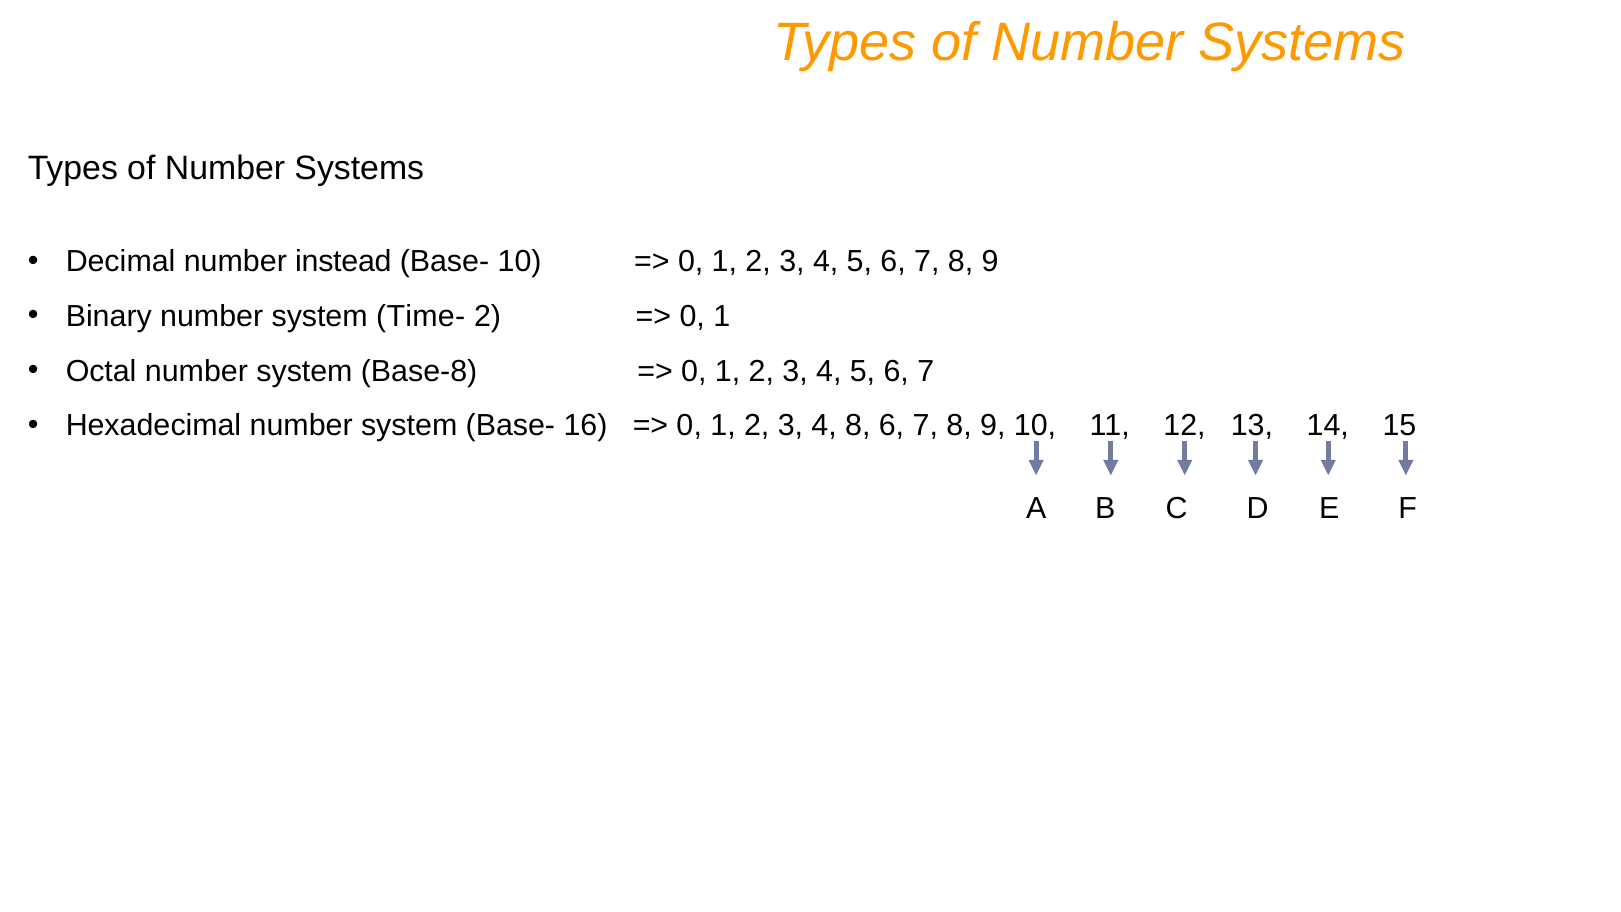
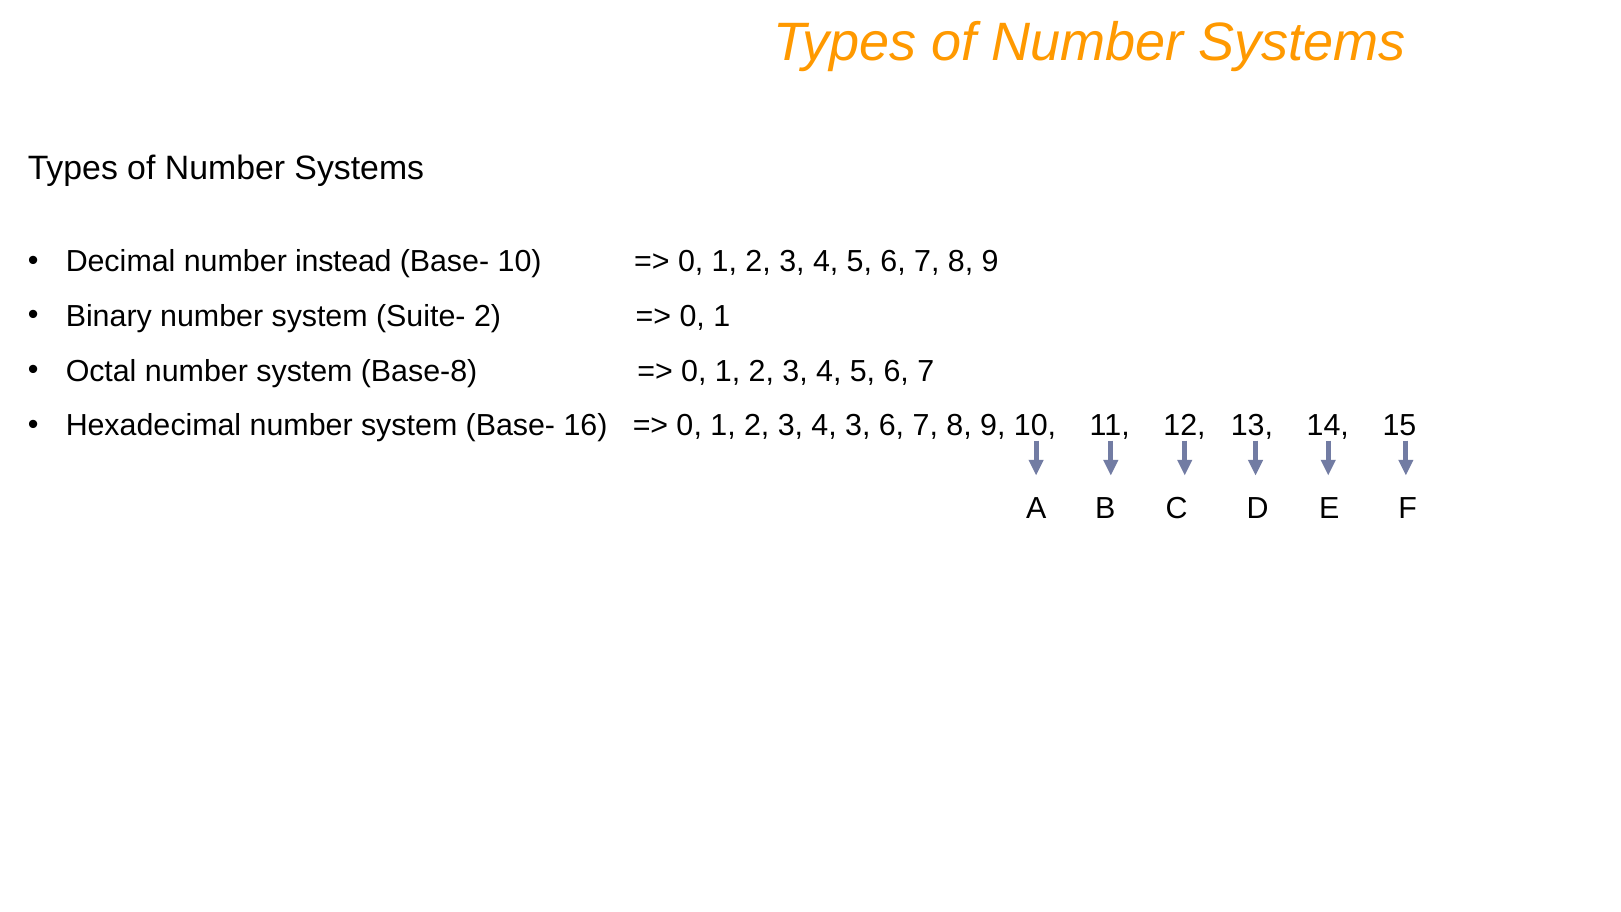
Time-: Time- -> Suite-
4 8: 8 -> 3
